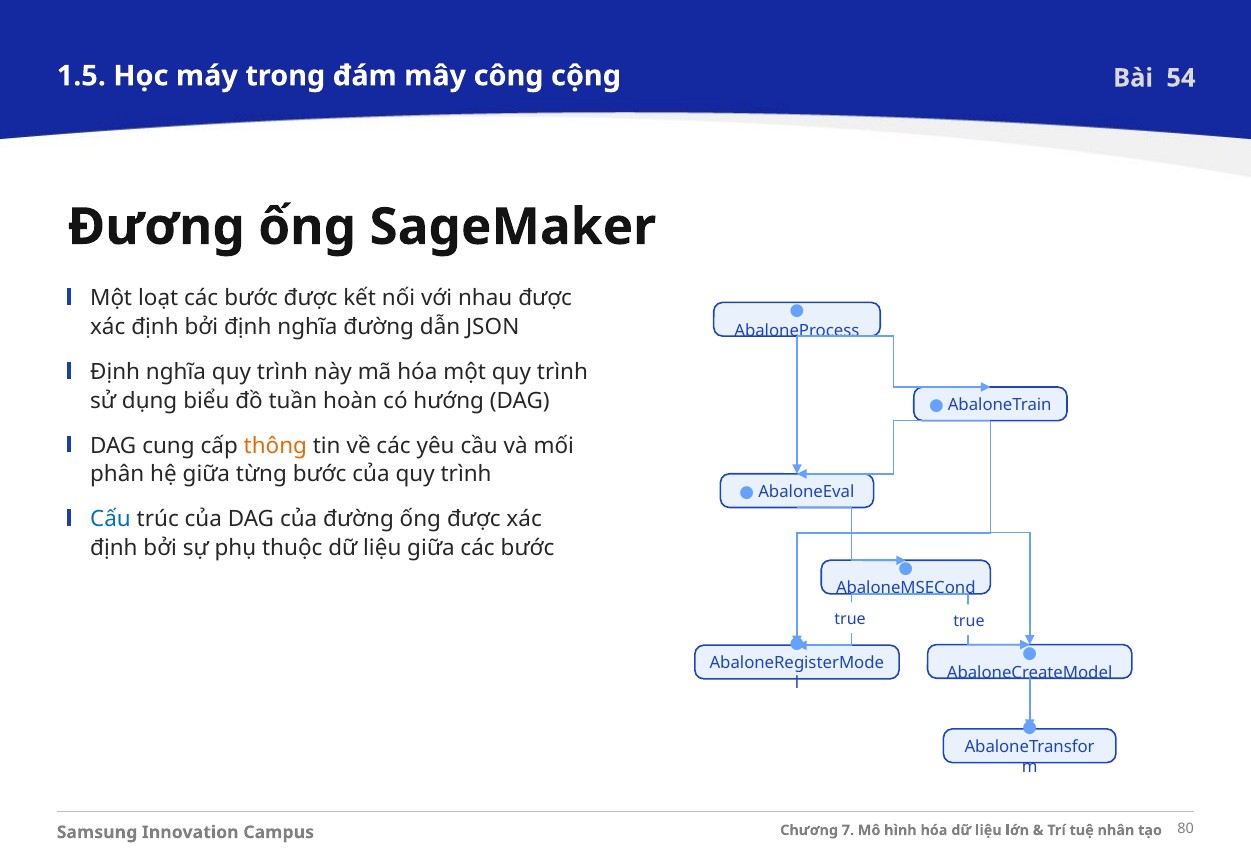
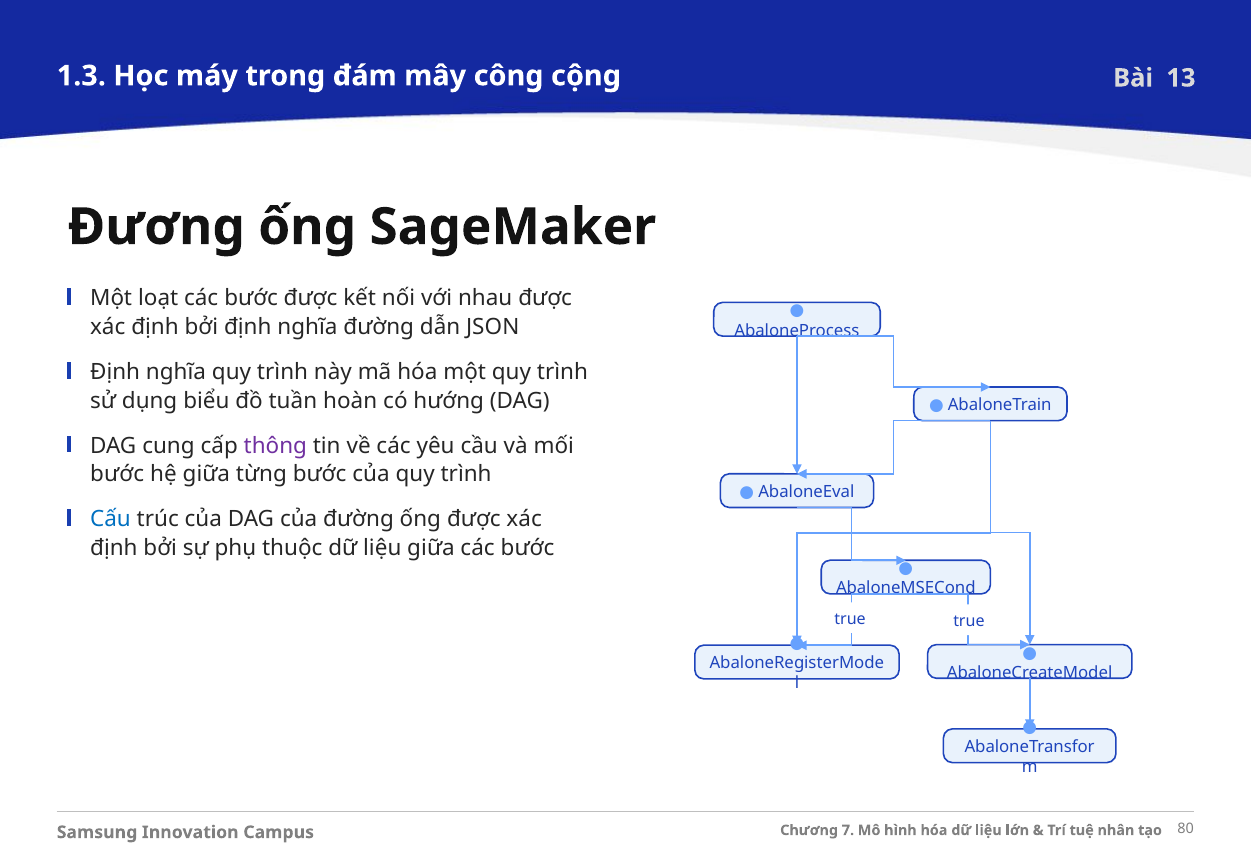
1.5: 1.5 -> 1.3
54: 54 -> 13
thông colour: orange -> purple
phân at (117, 475): phân -> bước
